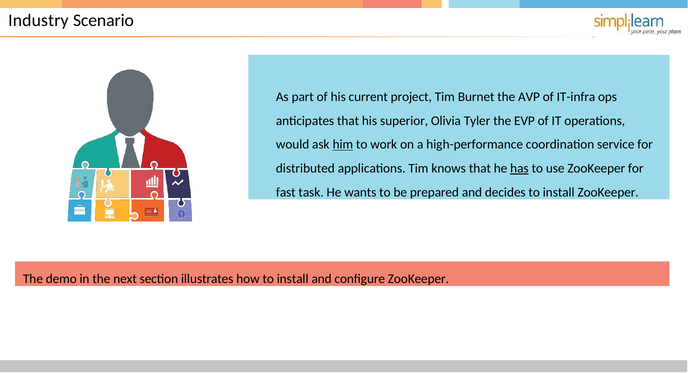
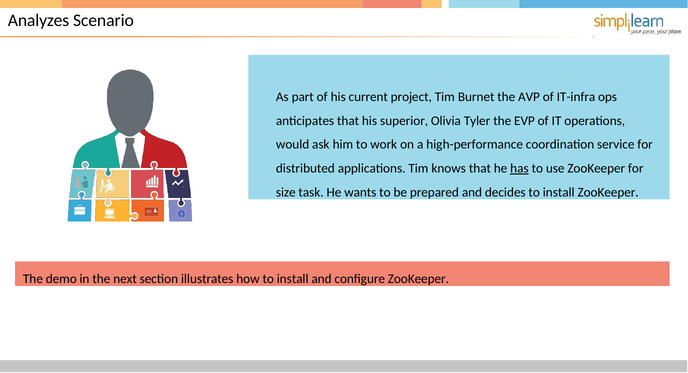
Industry: Industry -> Analyzes
him underline: present -> none
fast: fast -> size
